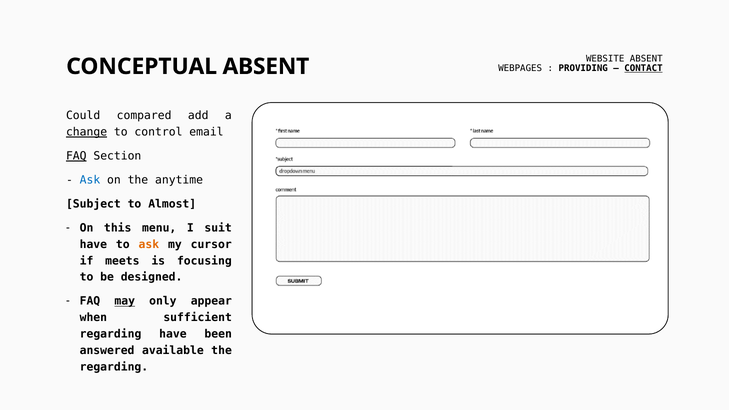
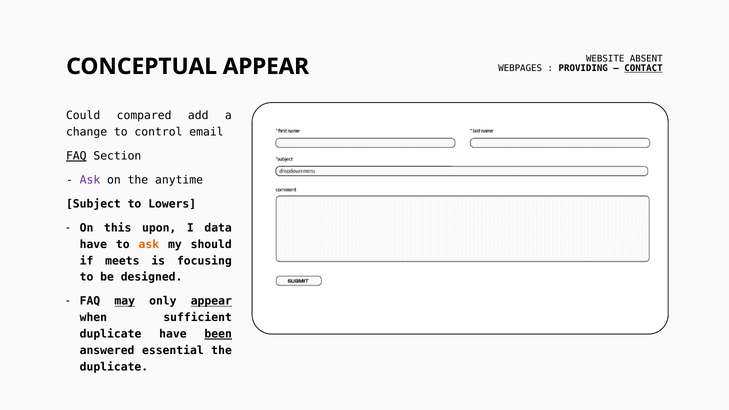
CONCEPTUAL ABSENT: ABSENT -> APPEAR
change underline: present -> none
Ask at (90, 180) colour: blue -> purple
Almost: Almost -> Lowers
menu: menu -> upon
suit: suit -> data
cursor: cursor -> should
appear at (211, 301) underline: none -> present
regarding at (111, 334): regarding -> duplicate
been underline: none -> present
available: available -> essential
regarding at (114, 367): regarding -> duplicate
